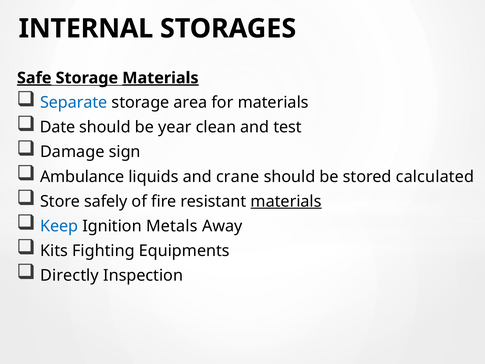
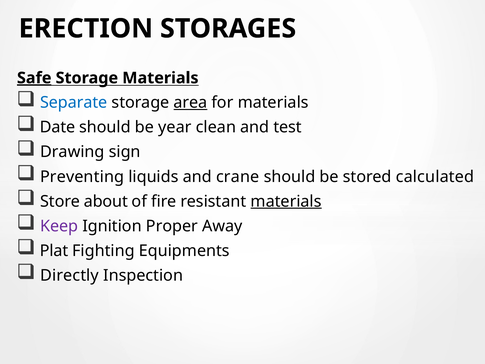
INTERNAL: INTERNAL -> ERECTION
Materials at (160, 78) underline: present -> none
area underline: none -> present
Damage: Damage -> Drawing
Ambulance: Ambulance -> Preventing
safely: safely -> about
Keep colour: blue -> purple
Metals: Metals -> Proper
Kits: Kits -> Plat
